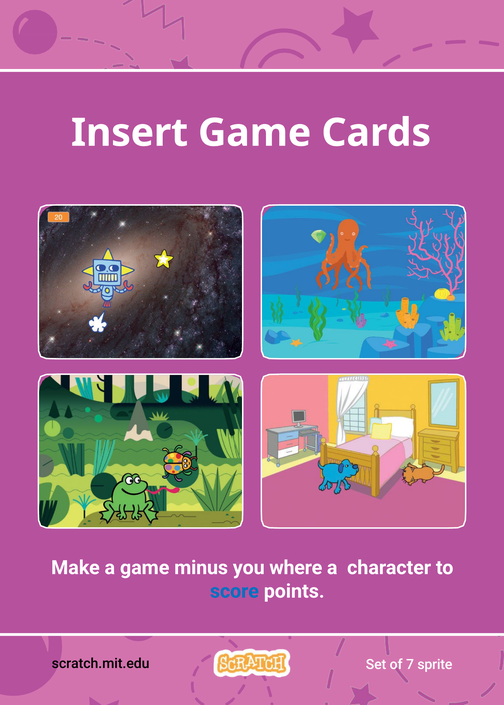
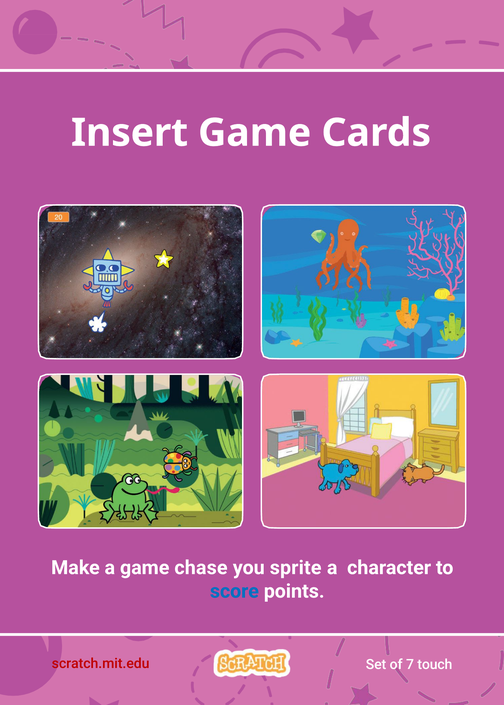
minus: minus -> chase
where: where -> sprite
scratch.mit.edu colour: black -> red
sprite: sprite -> touch
